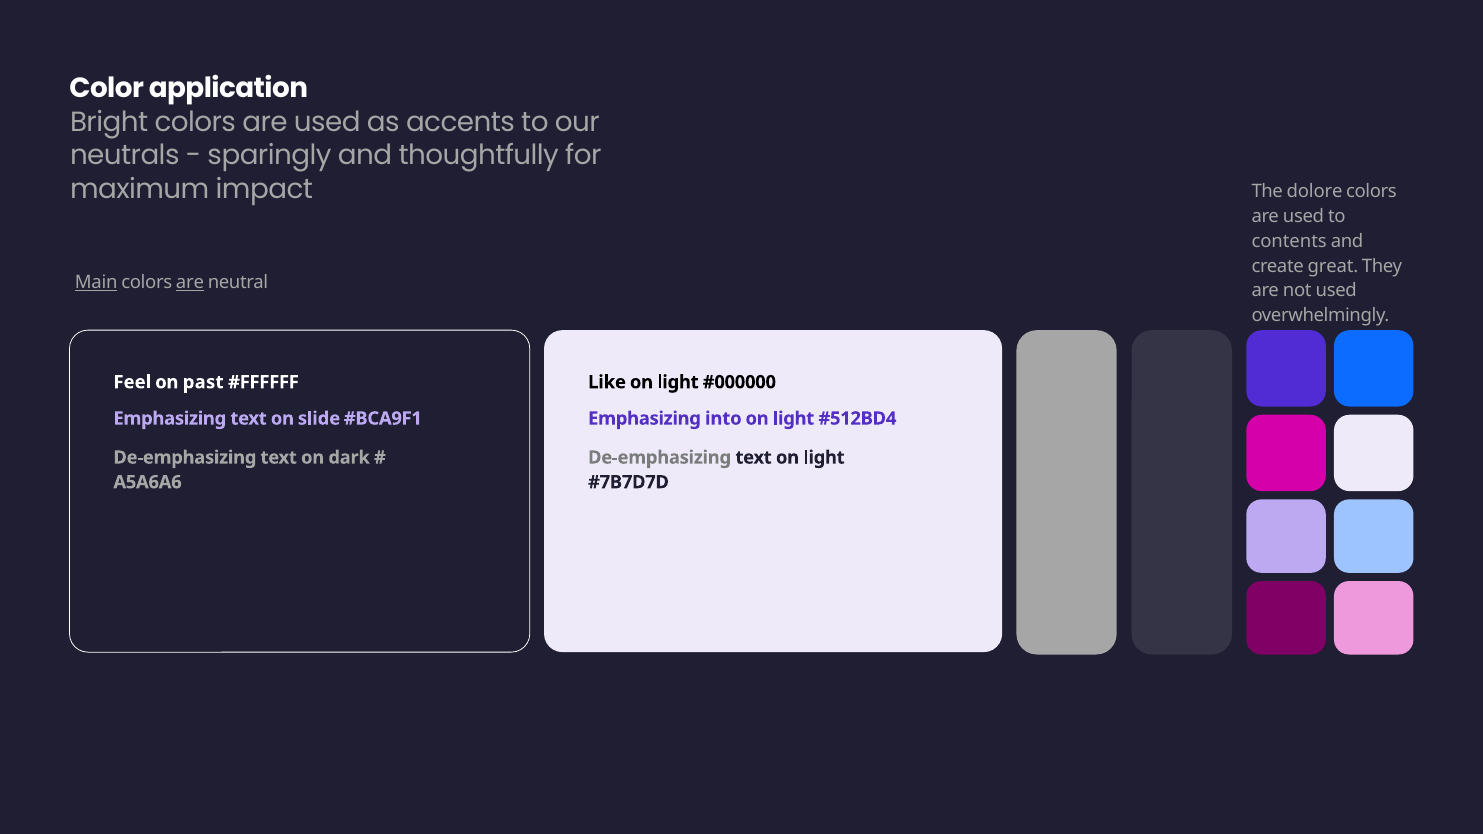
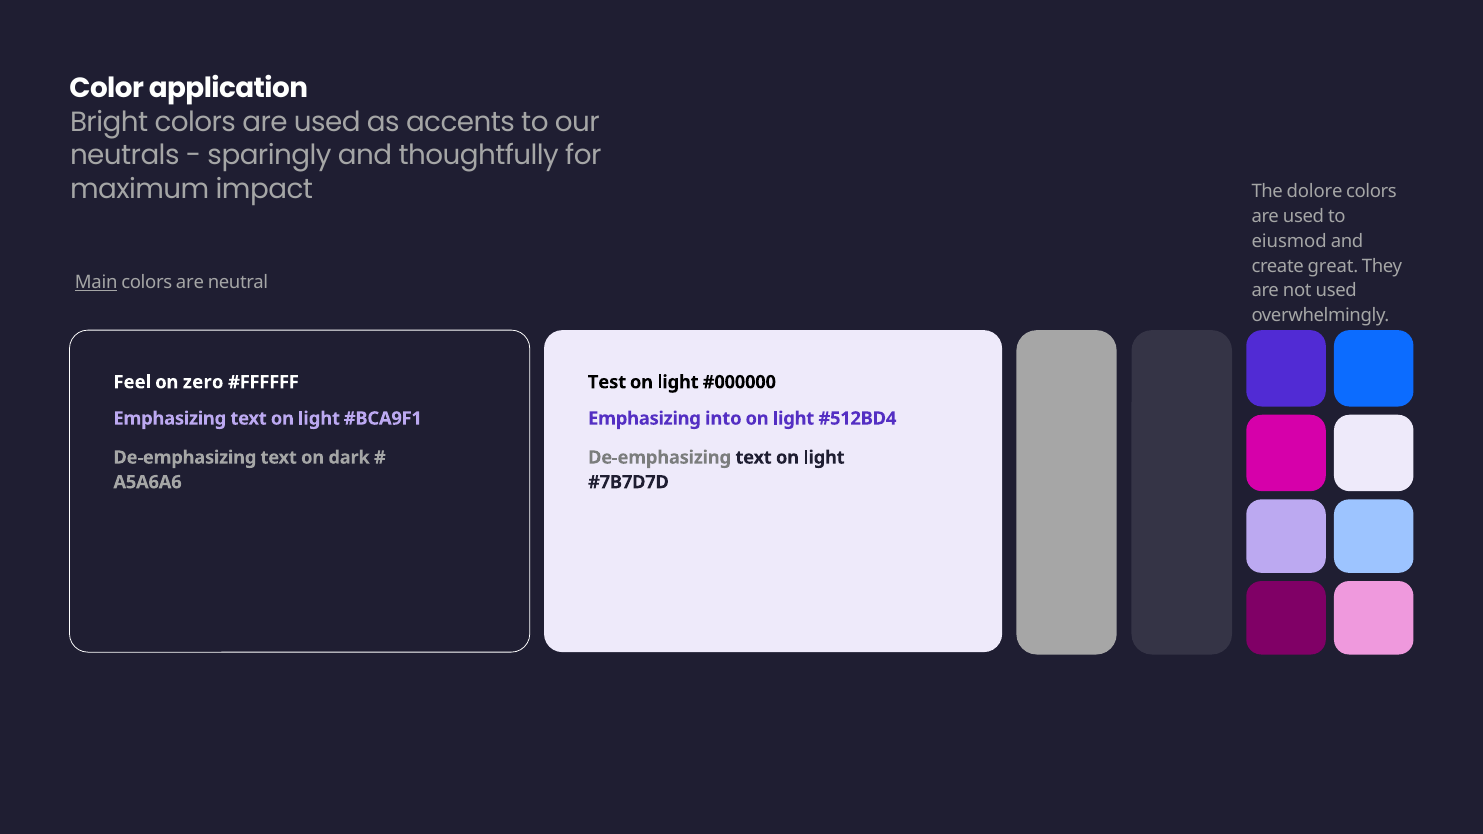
contents: contents -> eiusmod
are at (190, 282) underline: present -> none
past: past -> zero
Like: Like -> Test
Emphasizing text on slide: slide -> light
